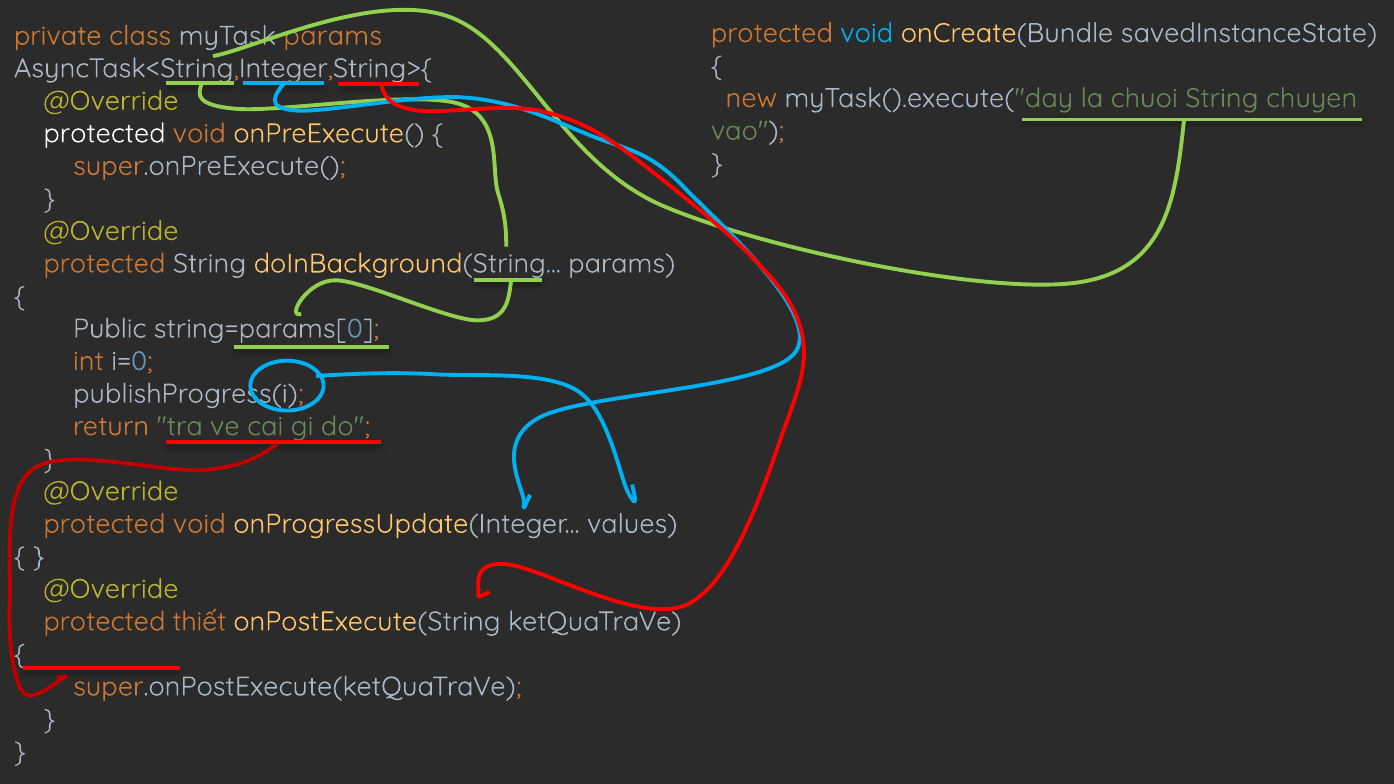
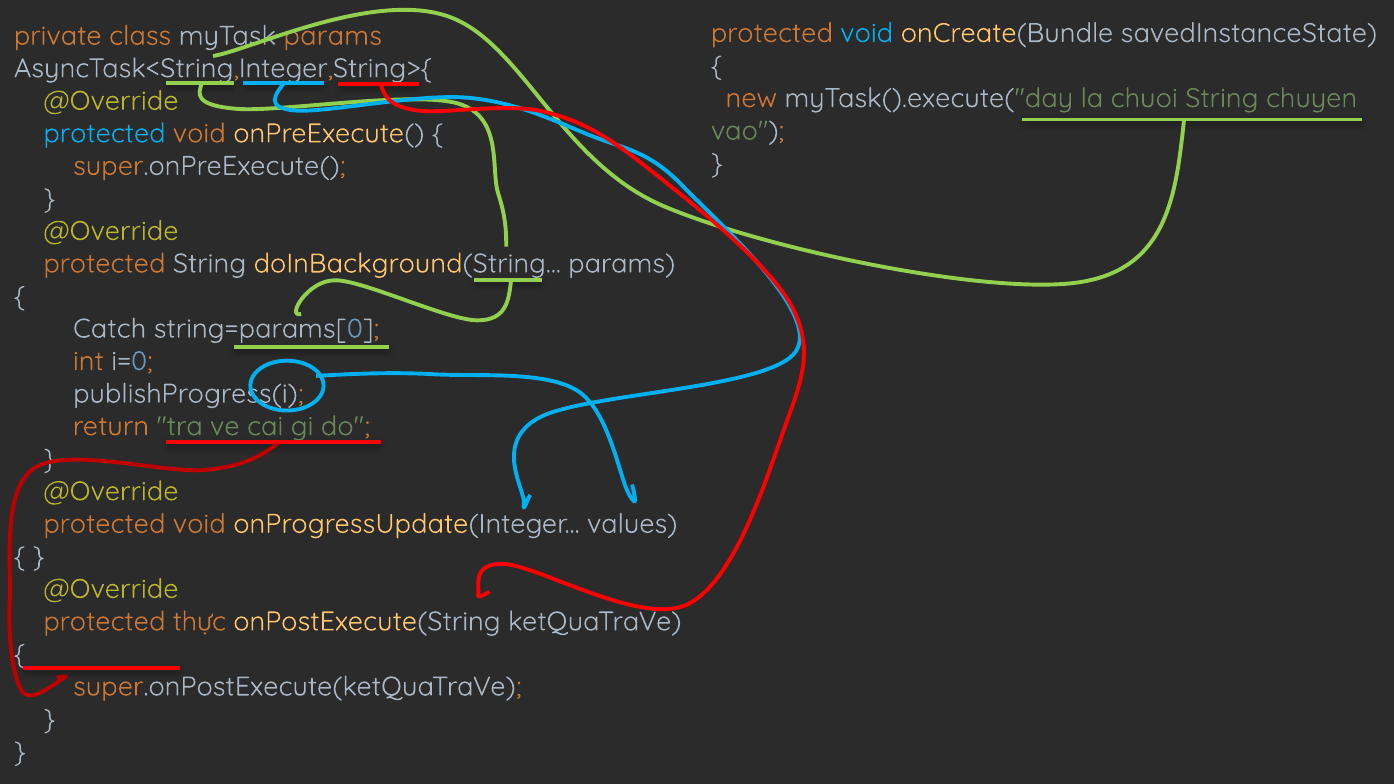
protected at (104, 133) colour: white -> light blue
Public: Public -> Catch
thiết: thiết -> thực
